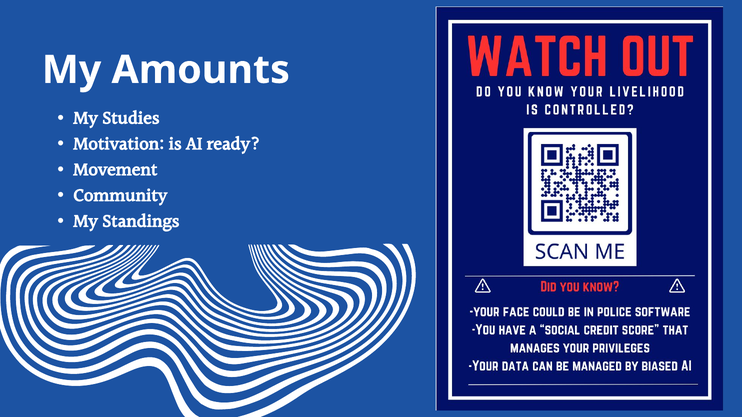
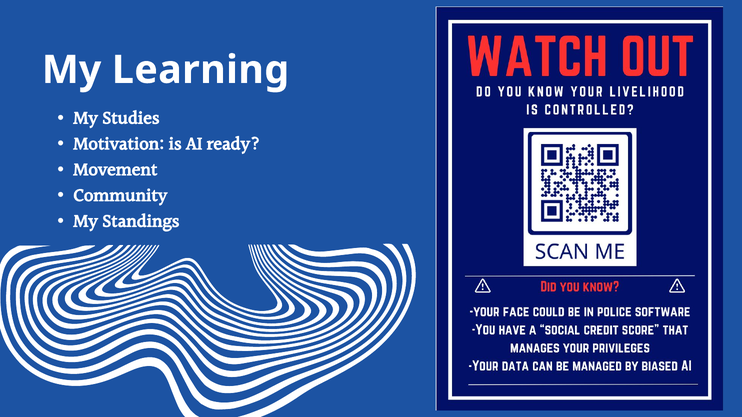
Amounts: Amounts -> Learning
